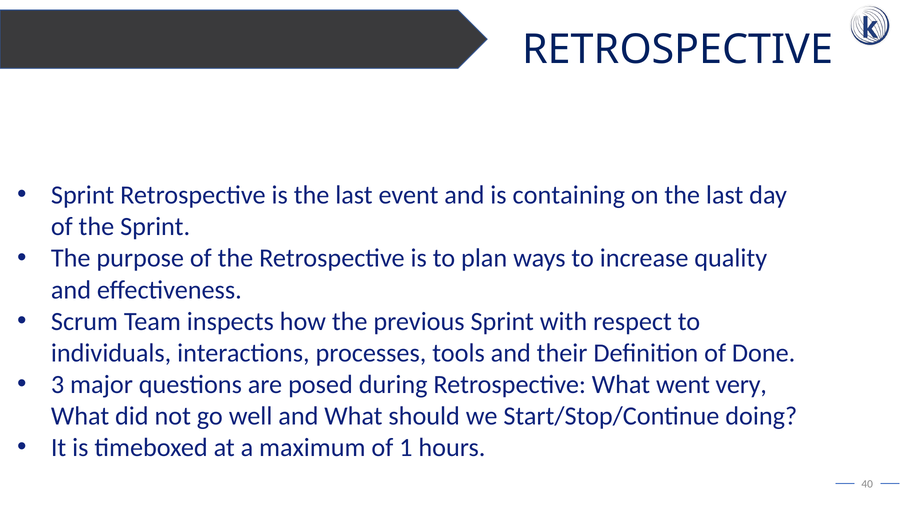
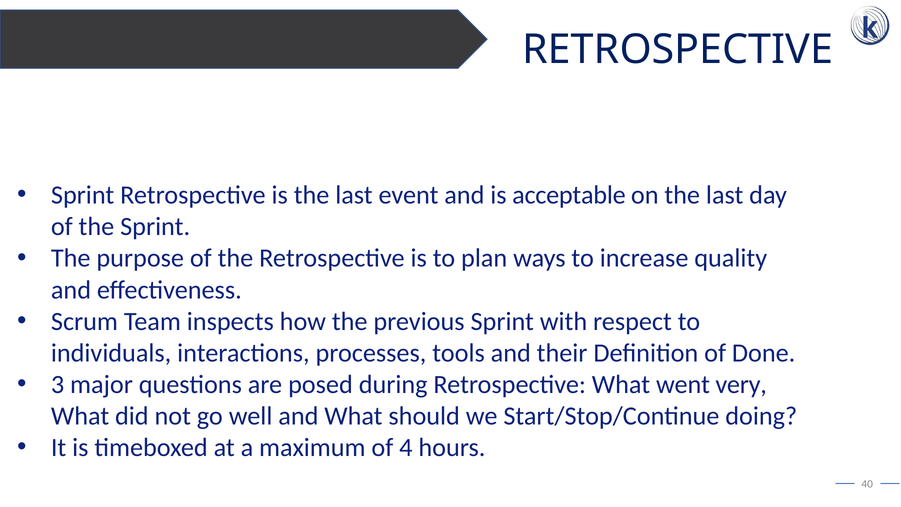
containing: containing -> acceptable
1: 1 -> 4
